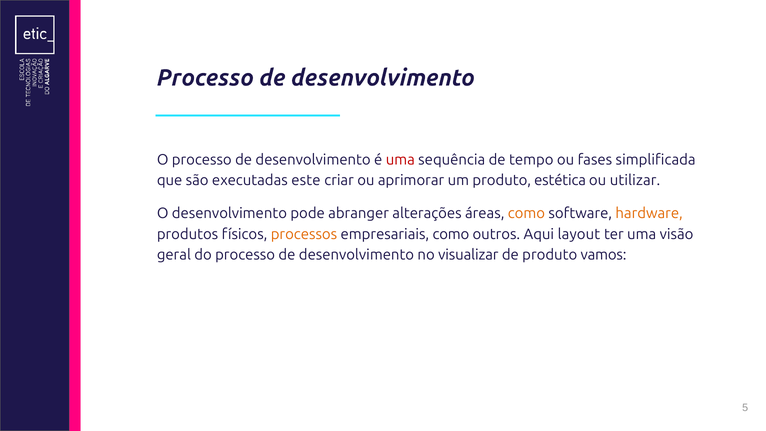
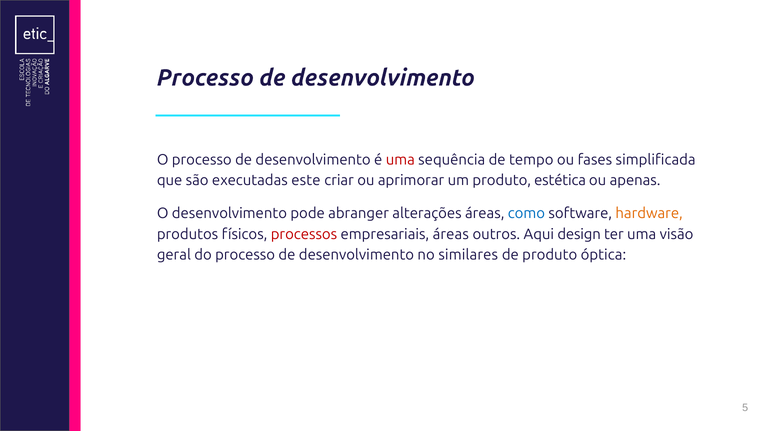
utilizar: utilizar -> apenas
como at (526, 214) colour: orange -> blue
processos colour: orange -> red
empresariais como: como -> áreas
layout: layout -> design
visualizar: visualizar -> similares
vamos: vamos -> óptica
